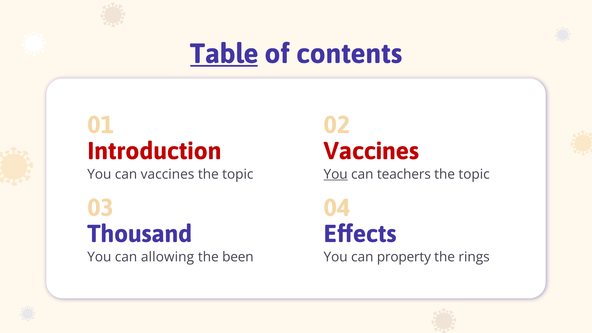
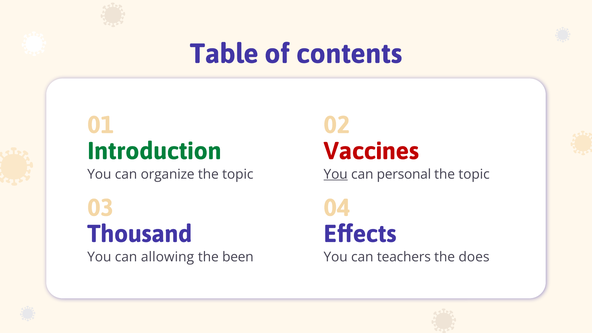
Table underline: present -> none
Introduction colour: red -> green
can vaccines: vaccines -> organize
teachers: teachers -> personal
property: property -> teachers
rings: rings -> does
